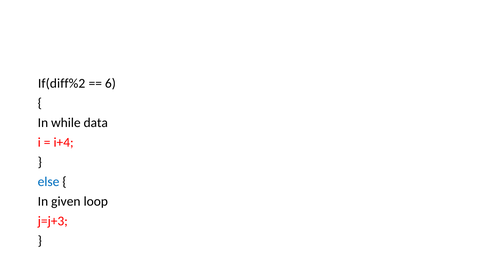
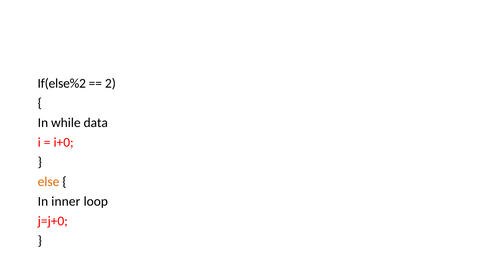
If(diff%2: If(diff%2 -> If(else%2
6: 6 -> 2
i+4: i+4 -> i+0
else colour: blue -> orange
given: given -> inner
j=j+3: j=j+3 -> j=j+0
